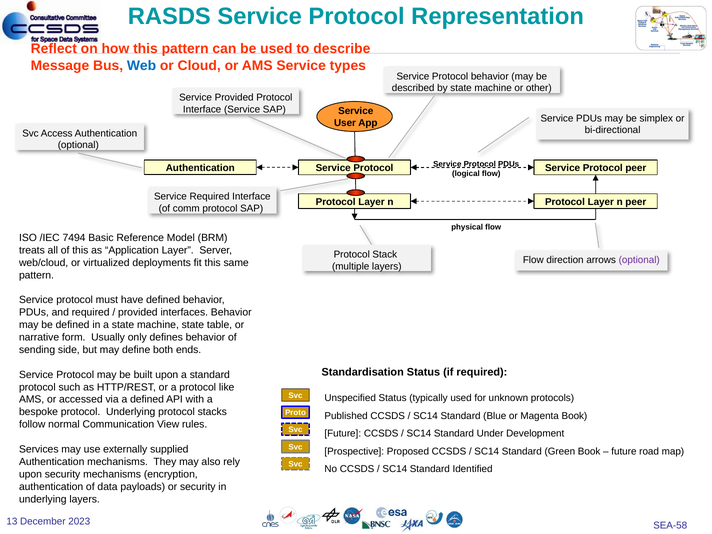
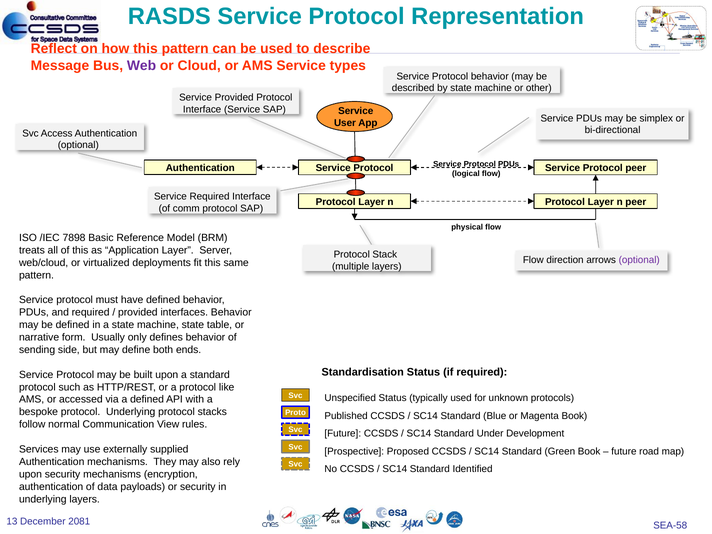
Web colour: blue -> purple
7494: 7494 -> 7898
2023: 2023 -> 2081
